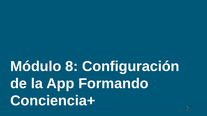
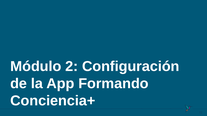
8: 8 -> 2
